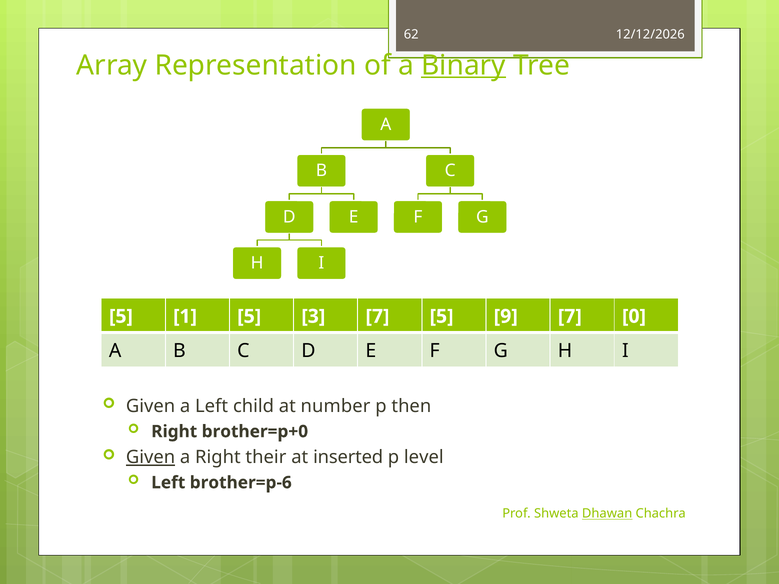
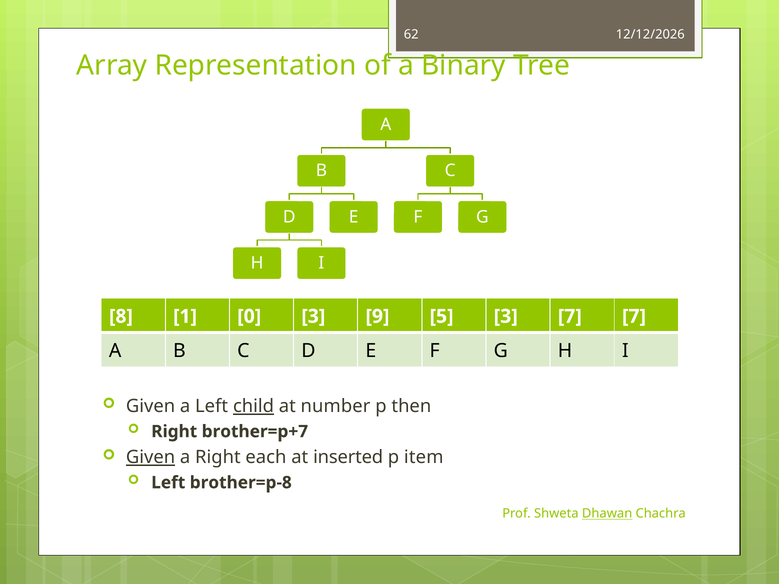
Binary underline: present -> none
5 at (121, 316): 5 -> 8
1 5: 5 -> 0
3 7: 7 -> 9
5 9: 9 -> 3
7 0: 0 -> 7
child underline: none -> present
brother=p+0: brother=p+0 -> brother=p+7
their: their -> each
level: level -> item
brother=p-6: brother=p-6 -> brother=p-8
